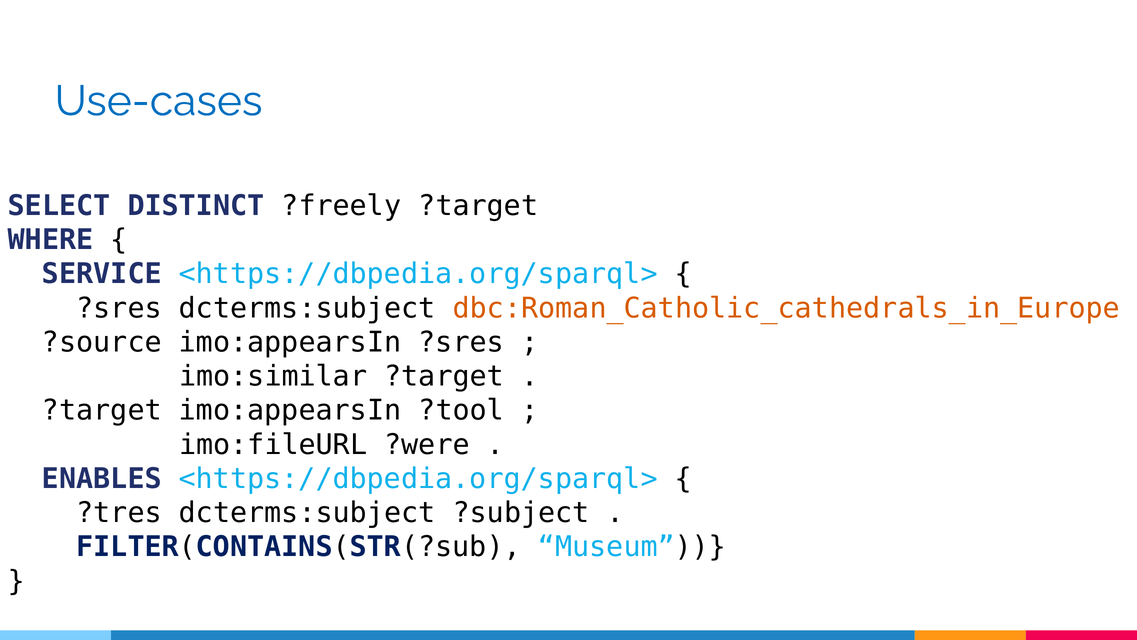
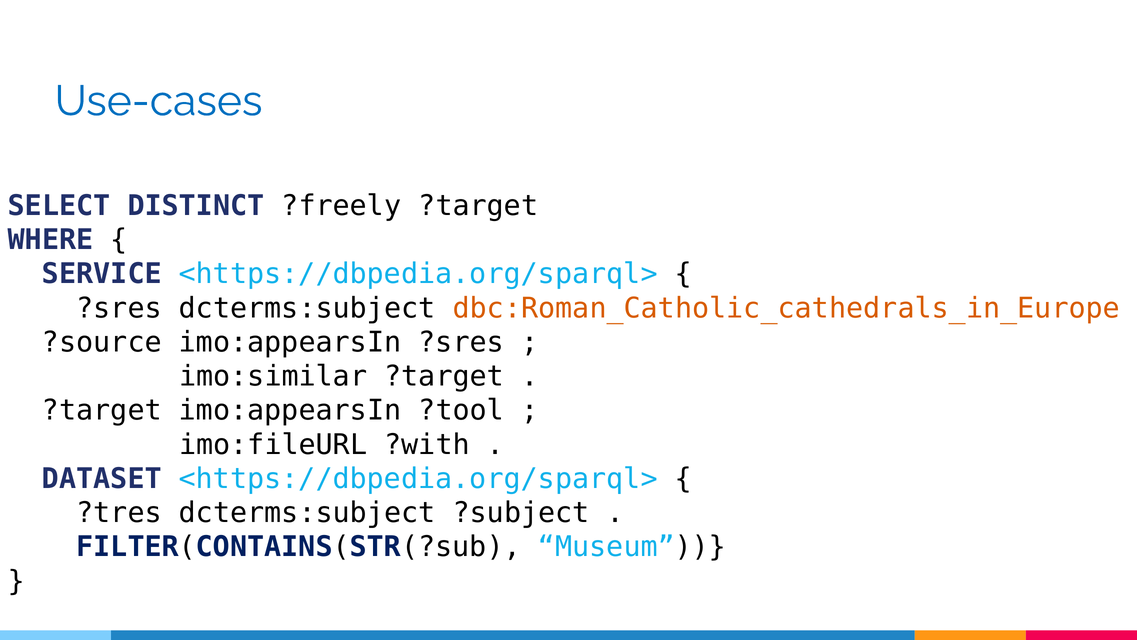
?were: ?were -> ?with
ENABLES: ENABLES -> DATASET
